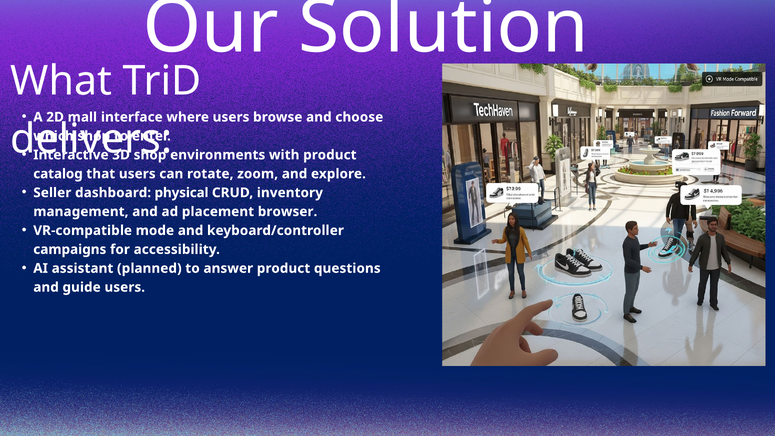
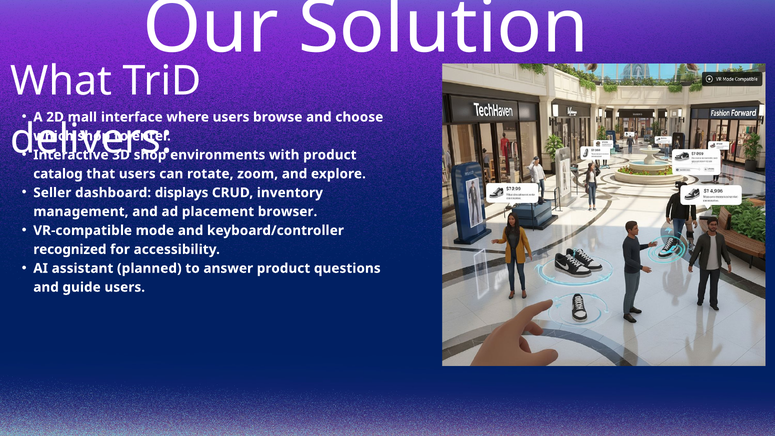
physical: physical -> displays
campaigns: campaigns -> recognized
